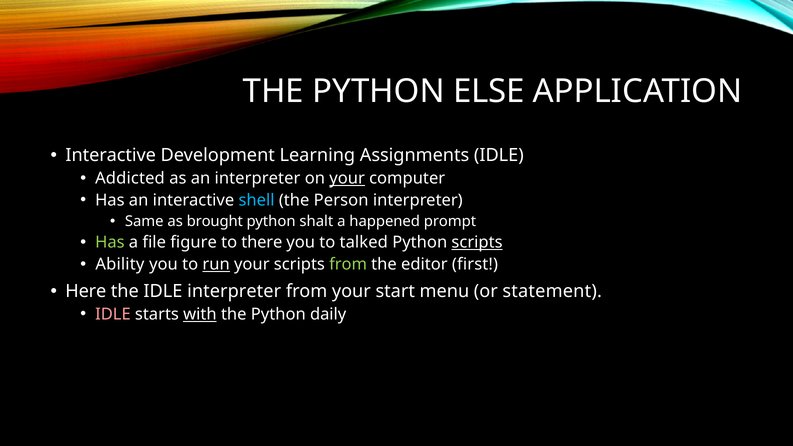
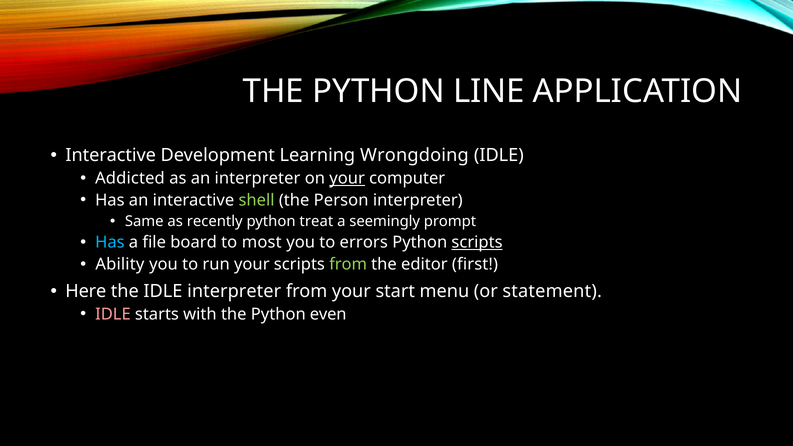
ELSE: ELSE -> LINE
Assignments: Assignments -> Wrongdoing
shell colour: light blue -> light green
brought: brought -> recently
shalt: shalt -> treat
happened: happened -> seemingly
Has at (110, 242) colour: light green -> light blue
figure: figure -> board
there: there -> most
talked: talked -> errors
run underline: present -> none
with underline: present -> none
daily: daily -> even
